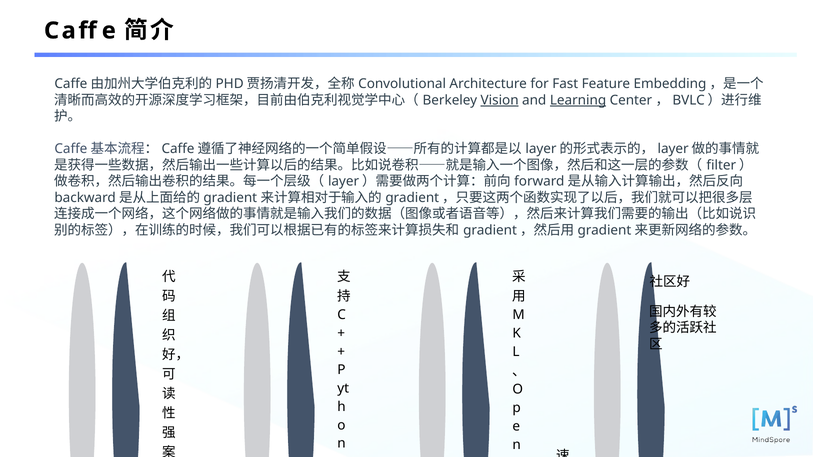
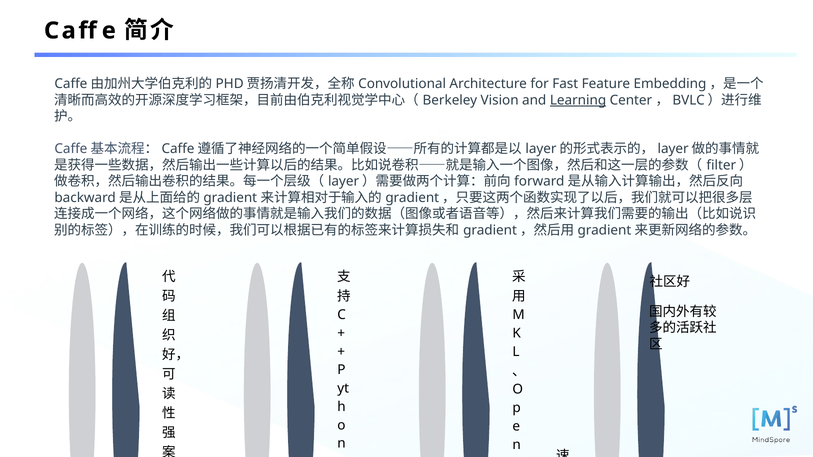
Vision underline: present -> none
